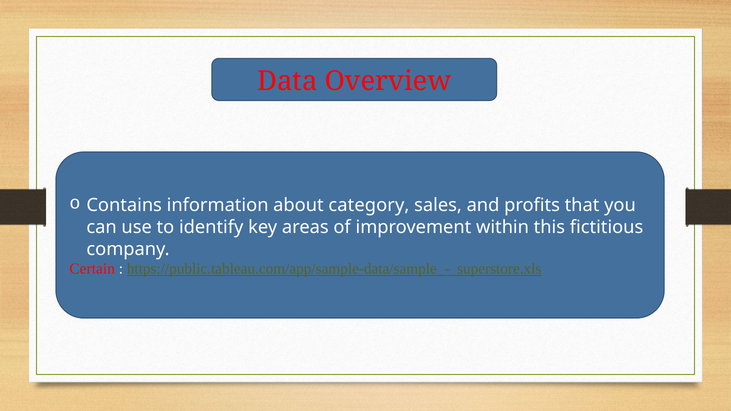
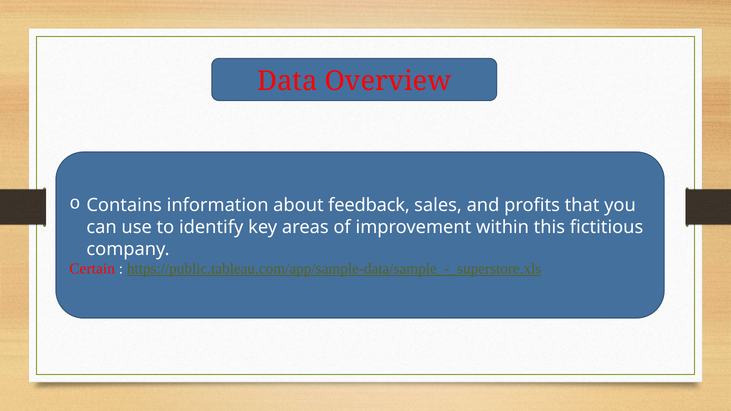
category: category -> feedback
